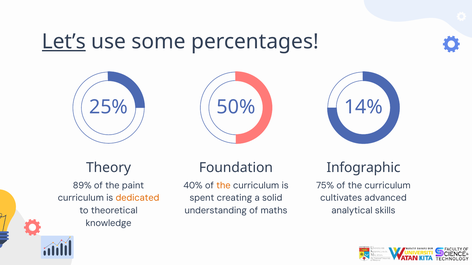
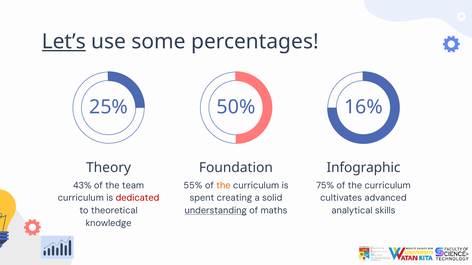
14%: 14% -> 16%
89%: 89% -> 43%
paint: paint -> team
40%: 40% -> 55%
dedicated colour: orange -> red
understanding underline: none -> present
